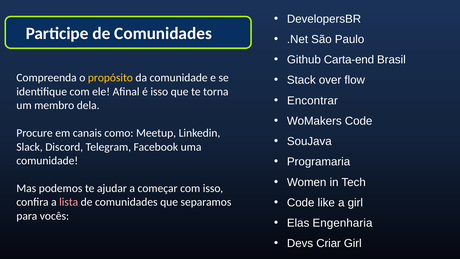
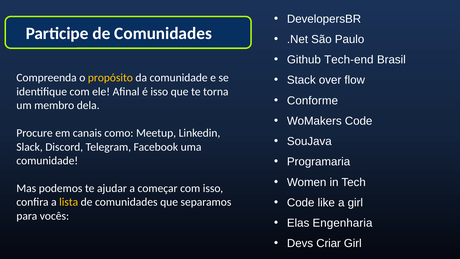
Carta-end: Carta-end -> Tech-end
Encontrar: Encontrar -> Conforme
lista colour: pink -> yellow
